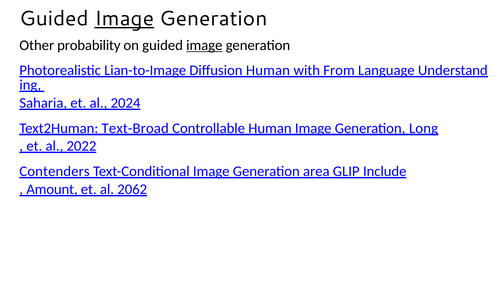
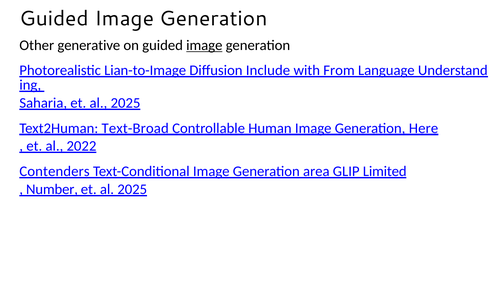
Image at (124, 19) underline: present -> none
probability: probability -> generative
Diffusion Human: Human -> Include
Saharia et al 2024: 2024 -> 2025
Long: Long -> Here
Include: Include -> Limited
Amount: Amount -> Number
2062 at (132, 190): 2062 -> 2025
